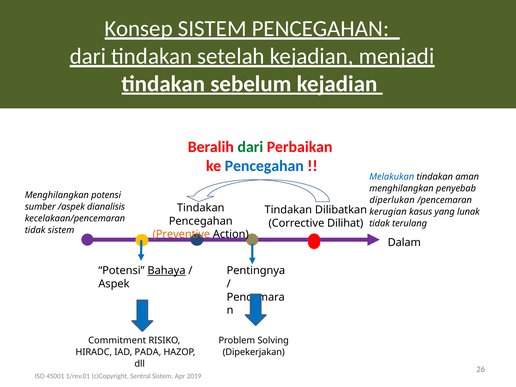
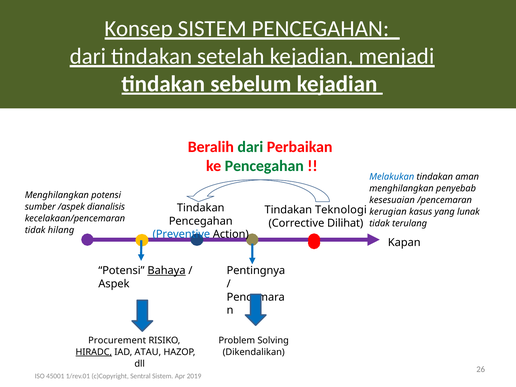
Pencegahan at (264, 166) colour: blue -> green
diperlukan: diperlukan -> kesesuaian
Dilibatkan: Dilibatkan -> Teknologi
tidak sistem: sistem -> hilang
Preventive colour: orange -> blue
Dalam: Dalam -> Kapan
Commitment: Commitment -> Procurement
Dipekerjakan: Dipekerjakan -> Dikendalikan
HIRADC underline: none -> present
PADA: PADA -> ATAU
